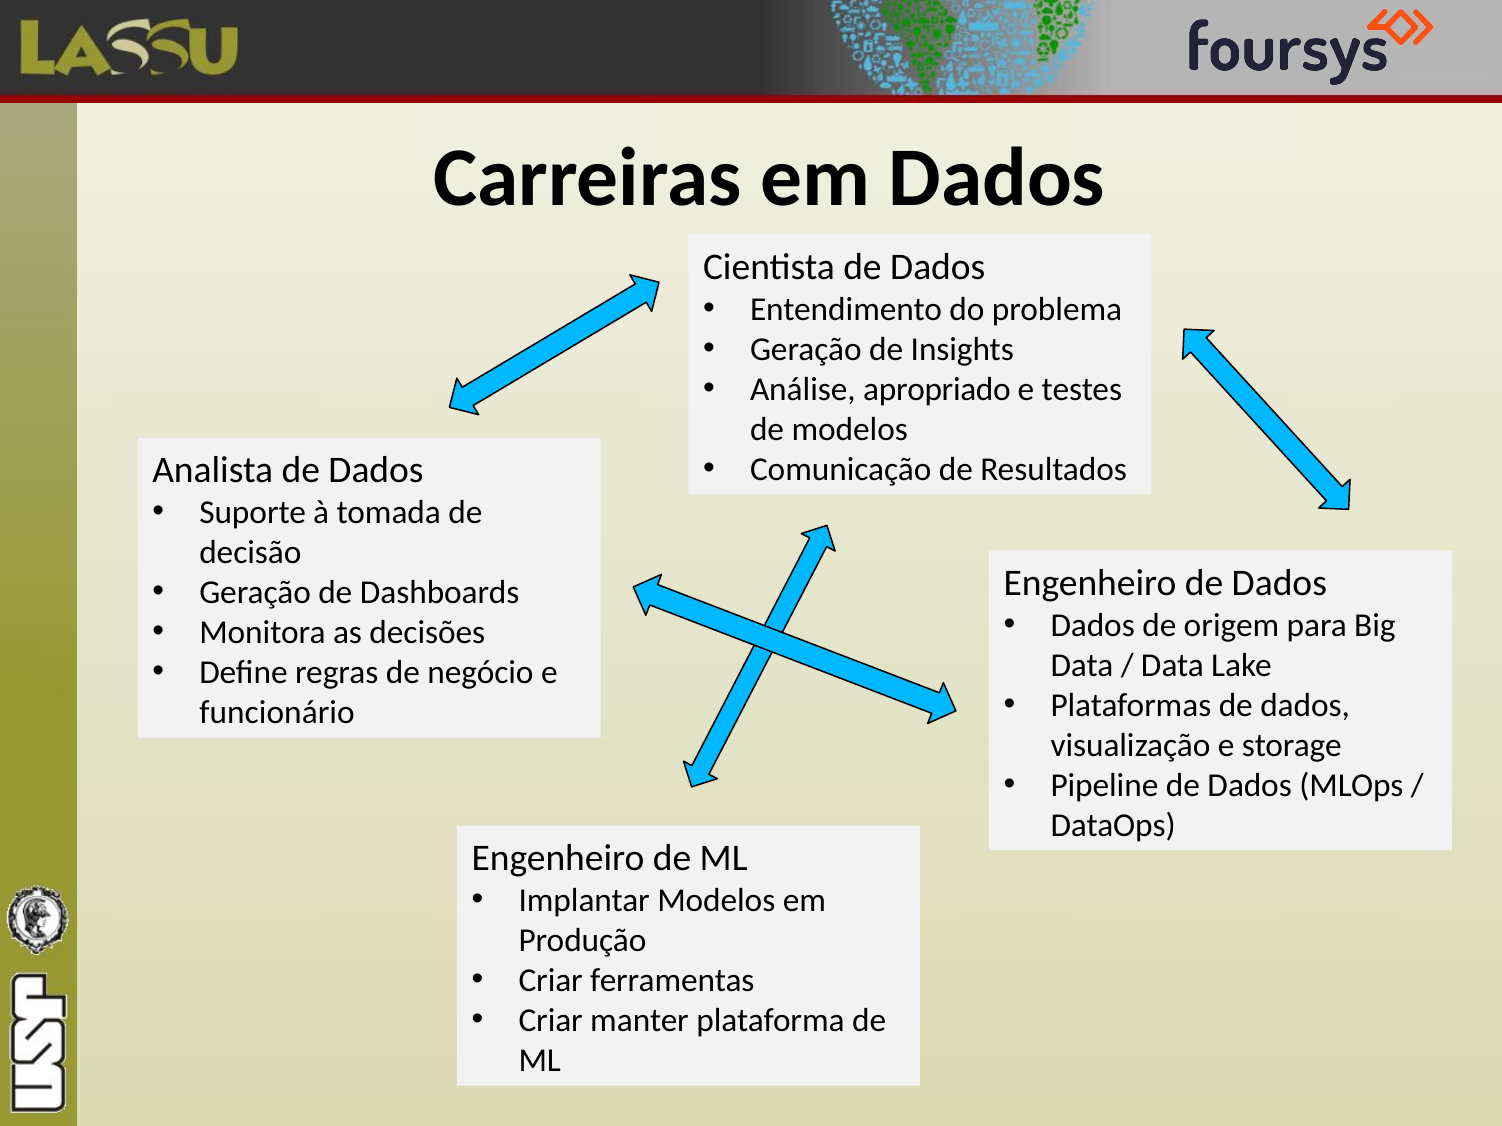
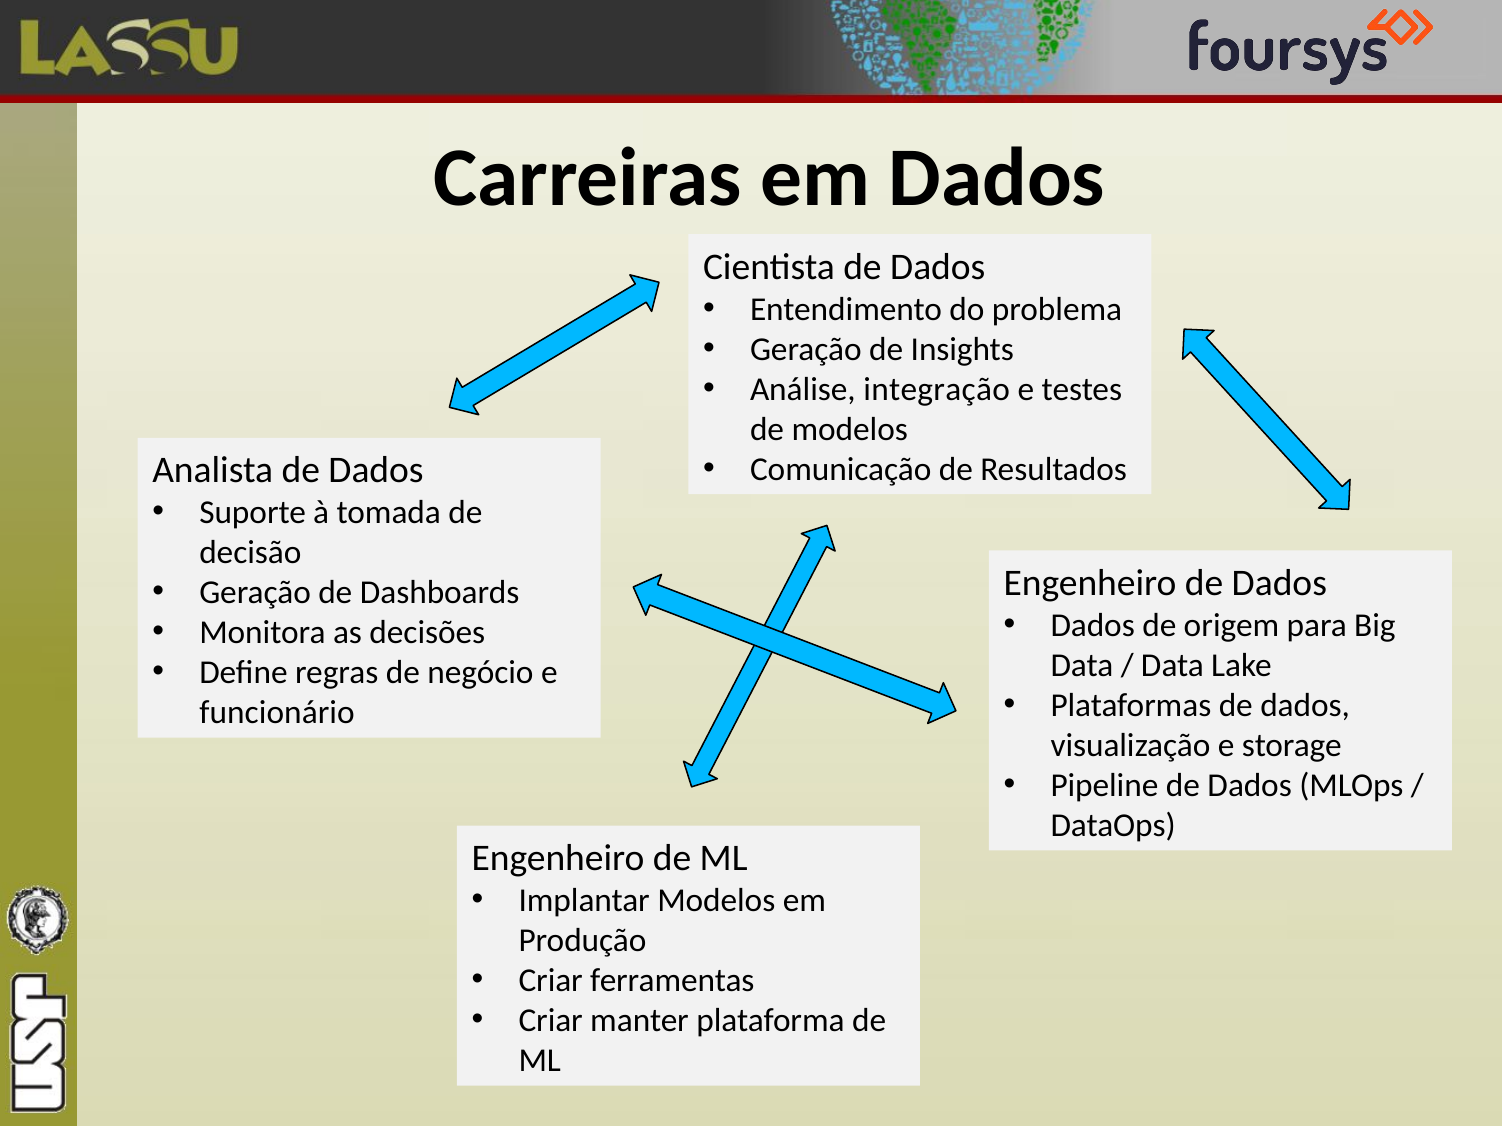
apropriado: apropriado -> integração
